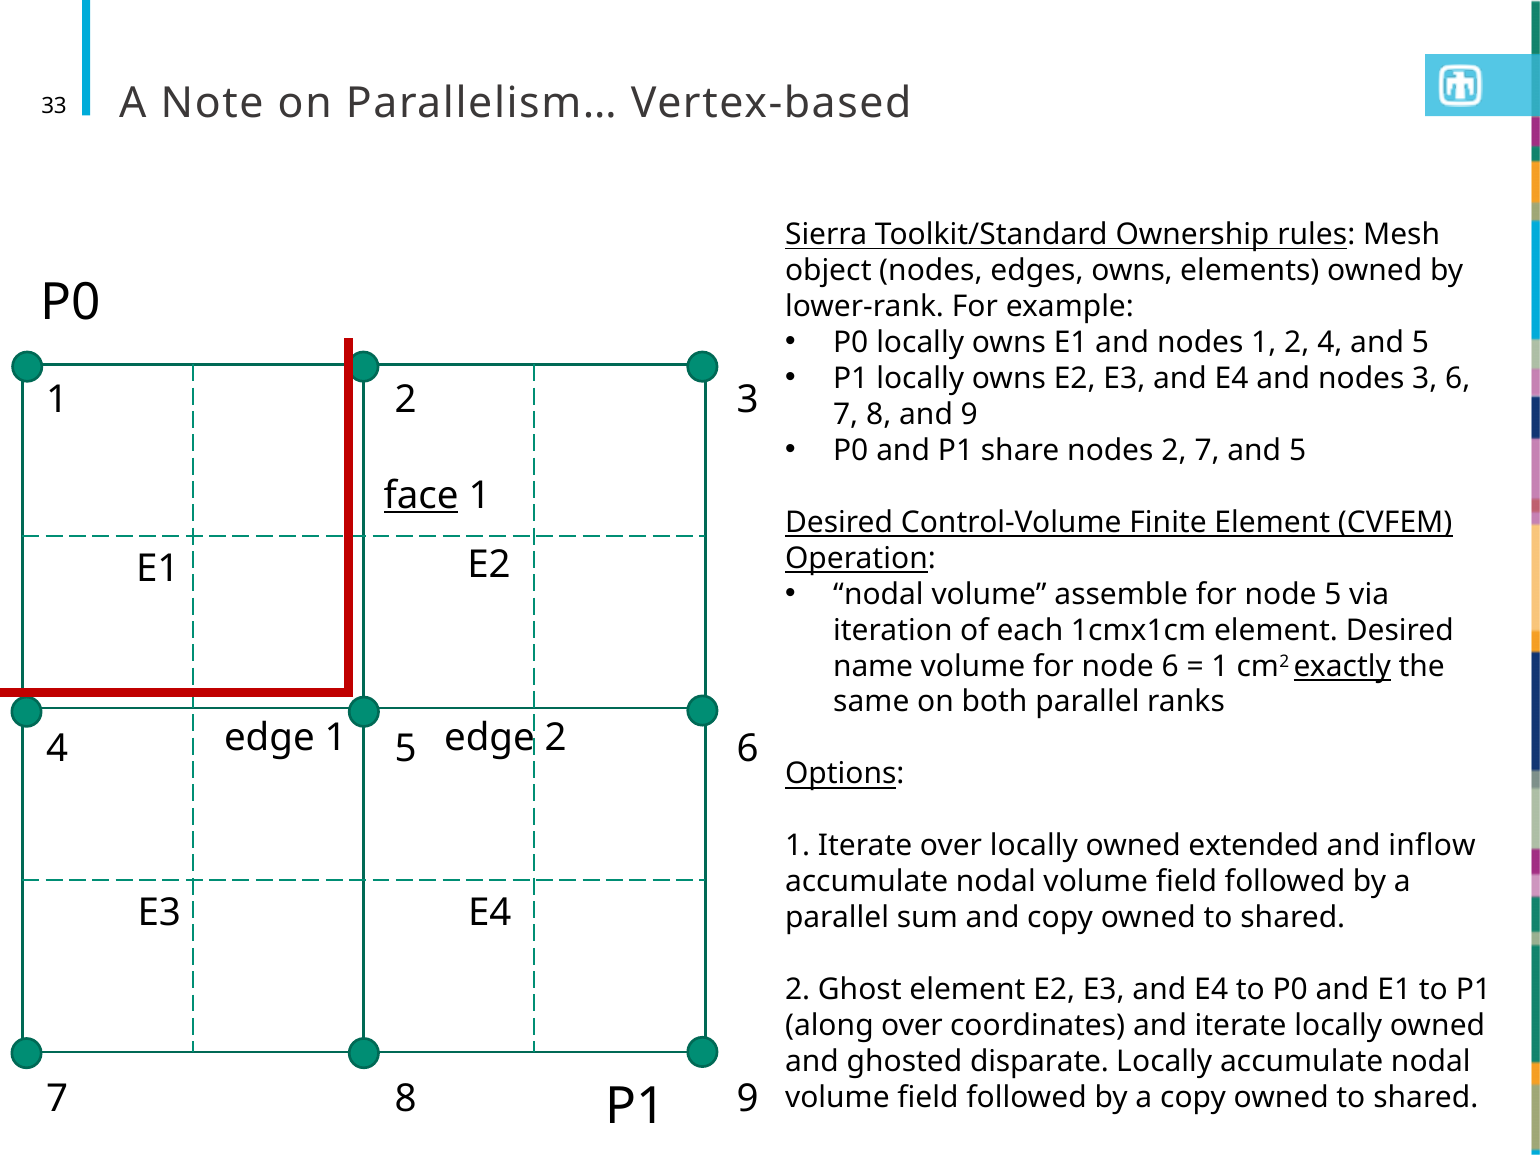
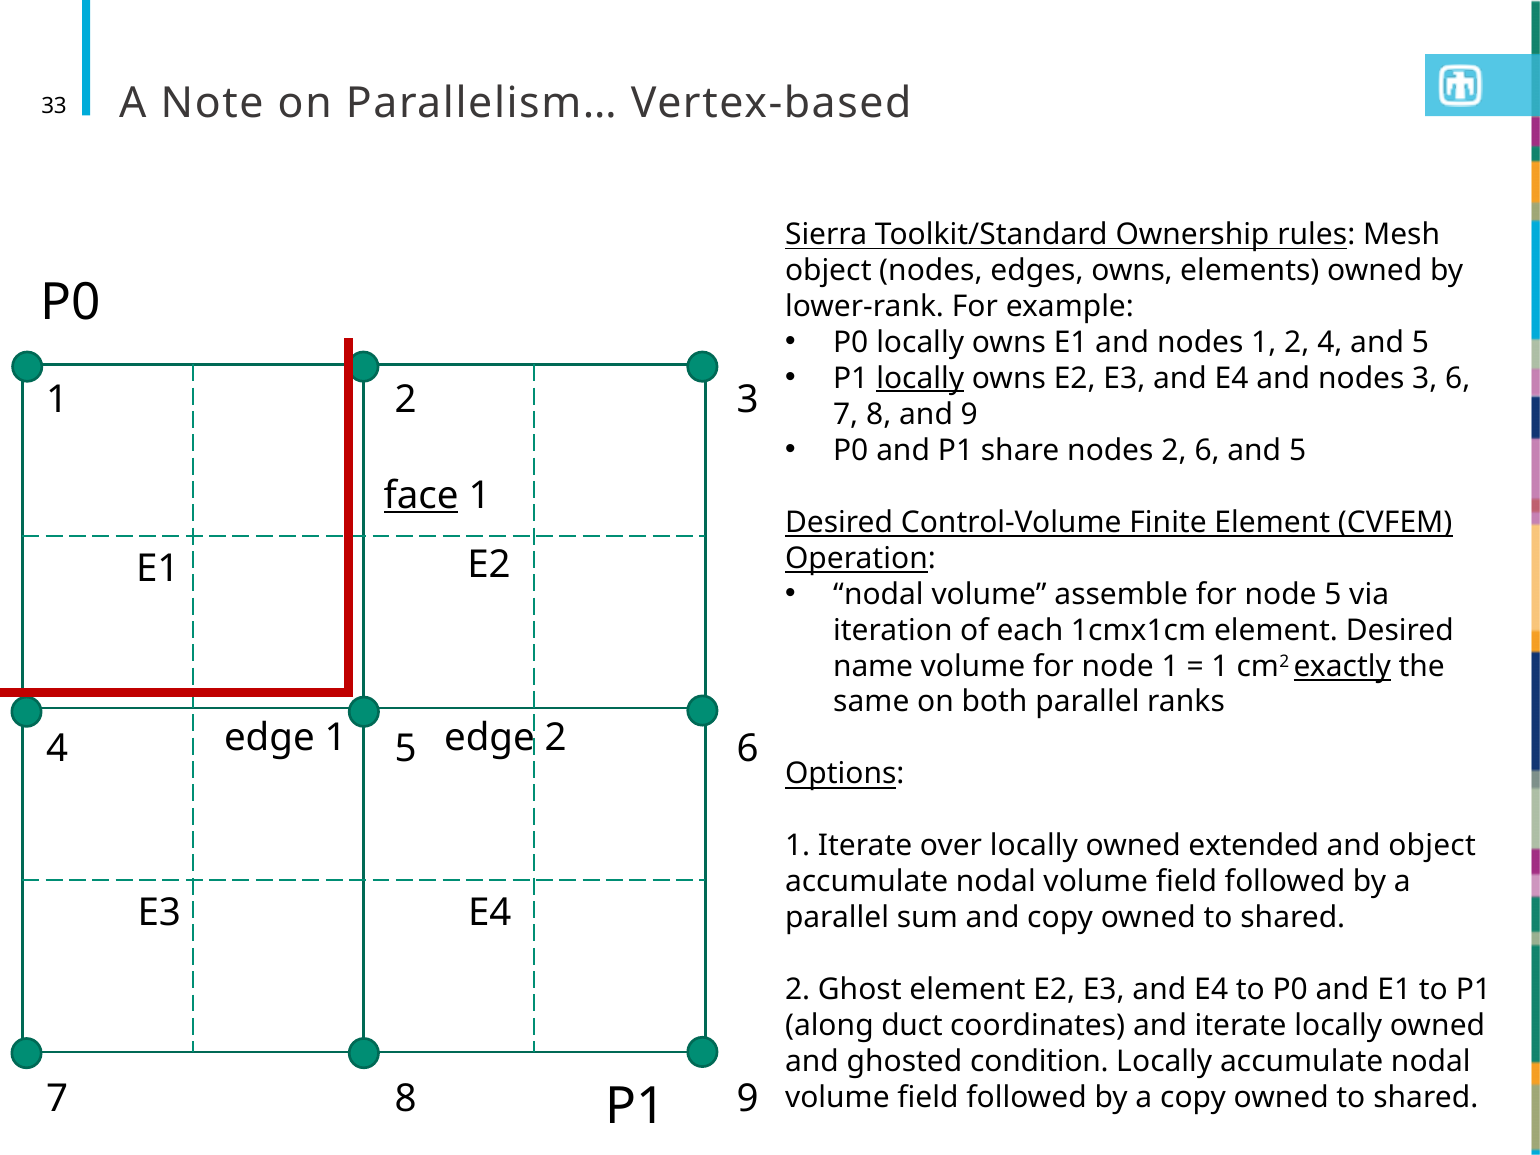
locally at (920, 379) underline: none -> present
2 7: 7 -> 6
node 6: 6 -> 1
and inflow: inflow -> object
along over: over -> duct
disparate: disparate -> condition
